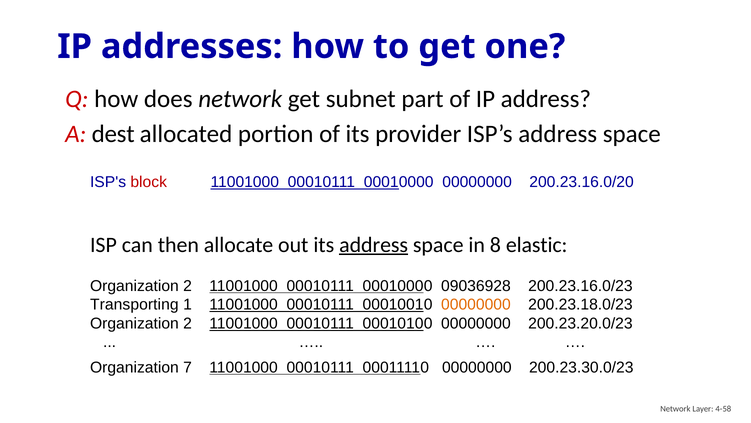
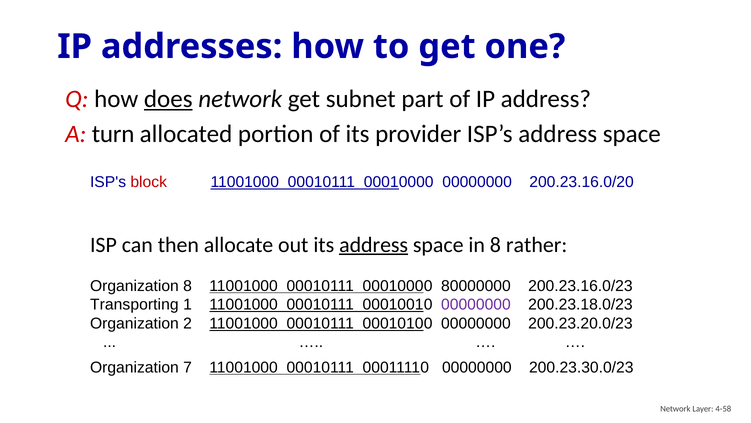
does underline: none -> present
dest: dest -> turn
elastic: elastic -> rather
2 at (187, 285): 2 -> 8
09036928: 09036928 -> 80000000
00000000 at (476, 304) colour: orange -> purple
